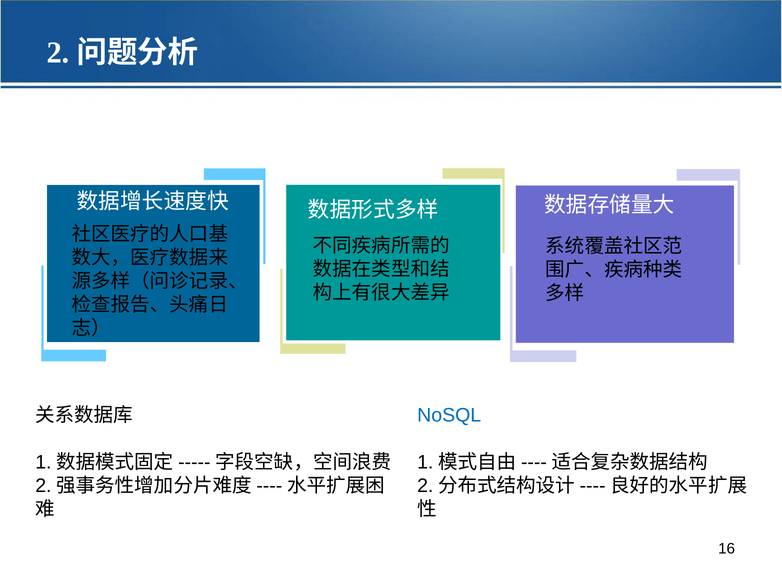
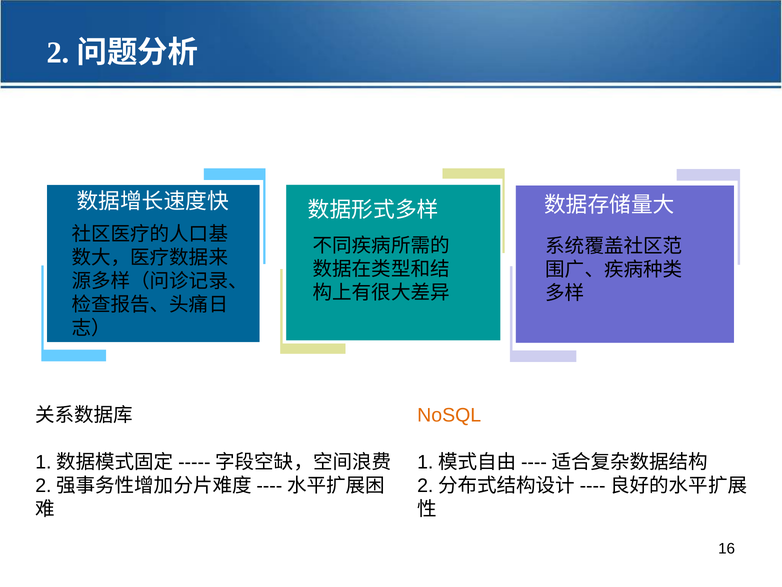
NoSQL colour: blue -> orange
